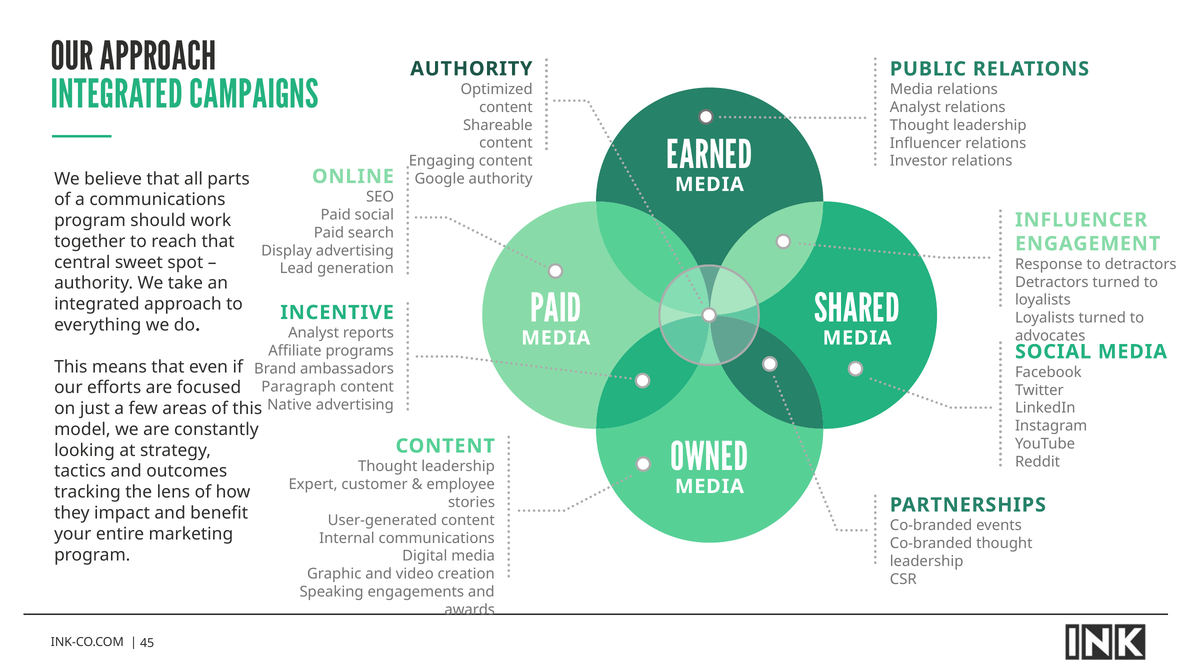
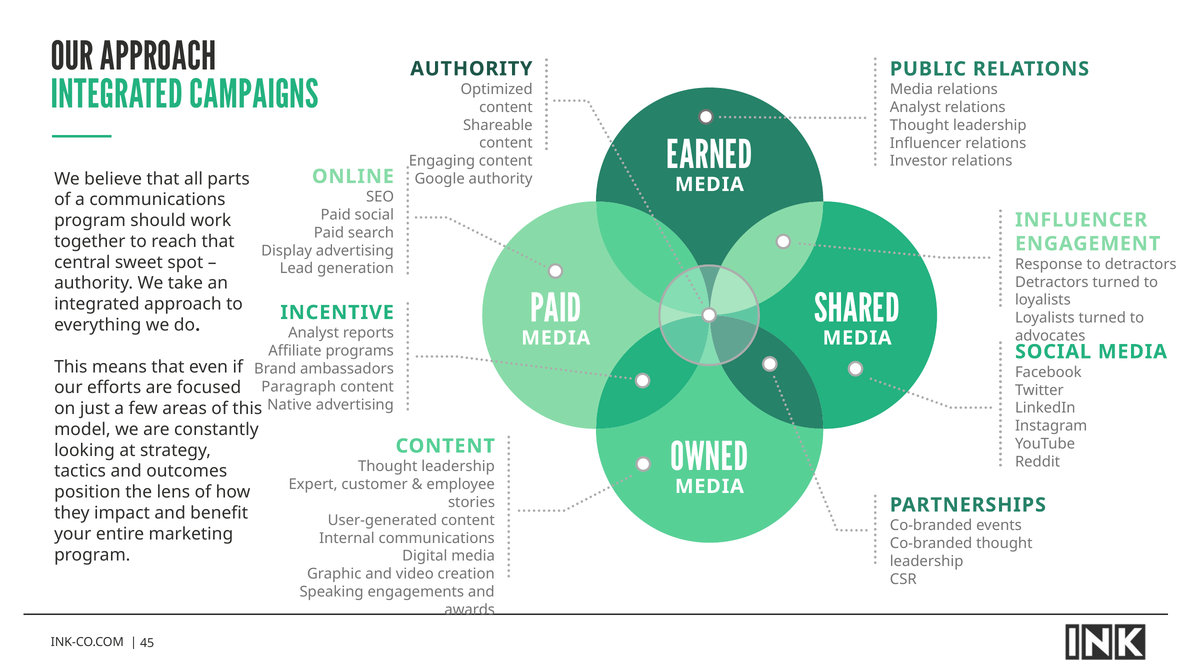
tracking: tracking -> position
